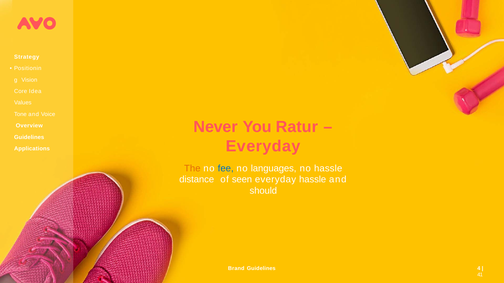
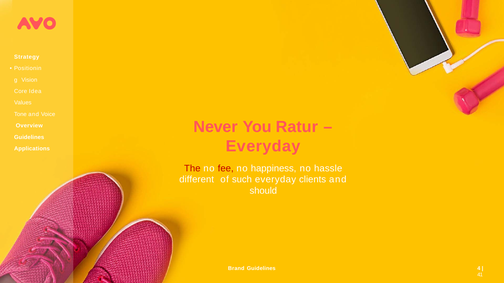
The colour: orange -> red
fee colour: blue -> red
languages: languages -> happiness
distance: distance -> different
seen: seen -> such
everyday hassle: hassle -> clients
